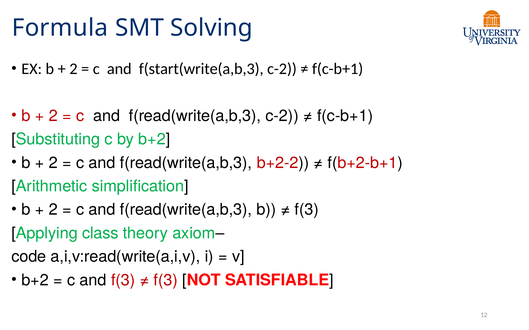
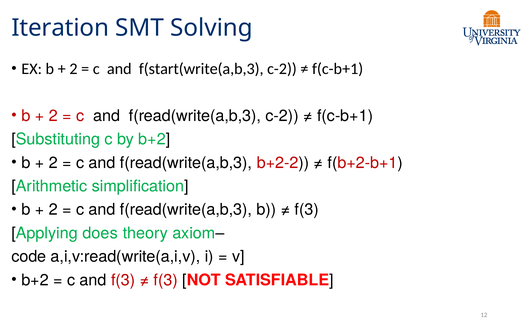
Formula: Formula -> Iteration
class: class -> does
